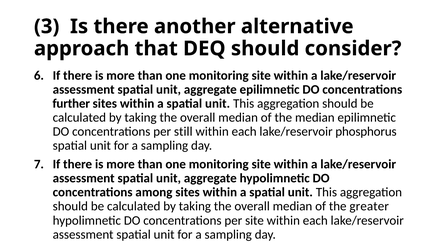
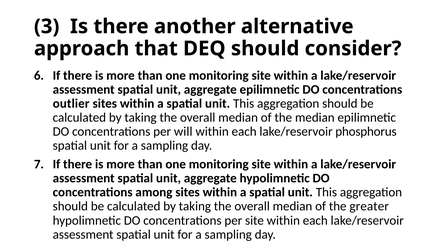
further: further -> outlier
still: still -> will
